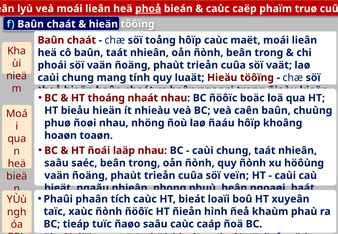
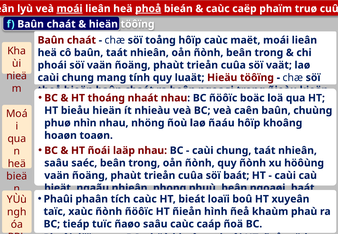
moái at (70, 9) underline: none -> present
ñoøi: ñoøi -> nhìn
söï veïn: veïn -> baát
